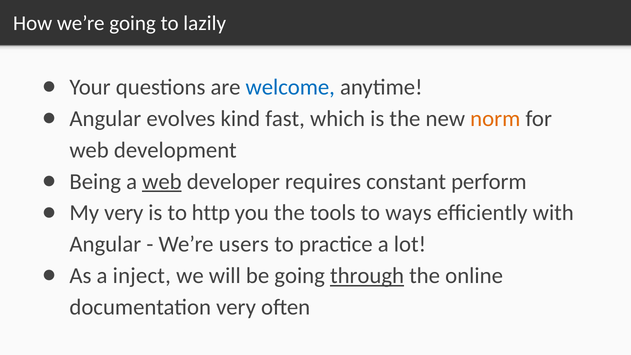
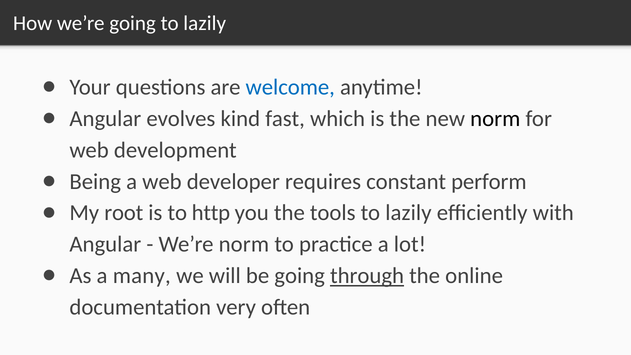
norm at (495, 119) colour: orange -> black
web at (162, 181) underline: present -> none
My very: very -> root
tools to ways: ways -> lazily
We’re users: users -> norm
inject: inject -> many
